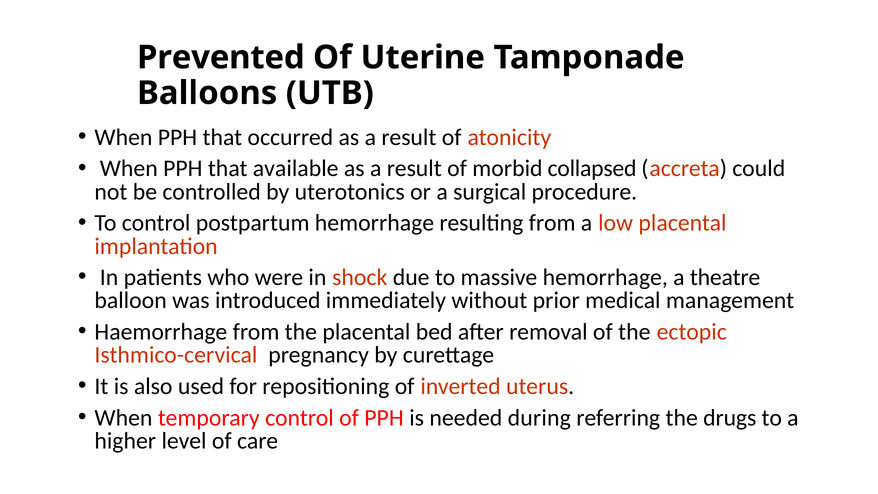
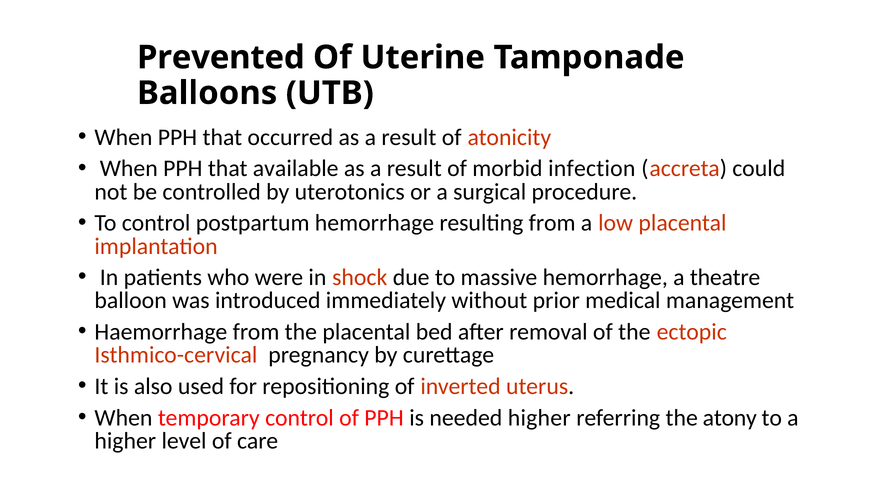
collapsed: collapsed -> infection
needed during: during -> higher
drugs: drugs -> atony
